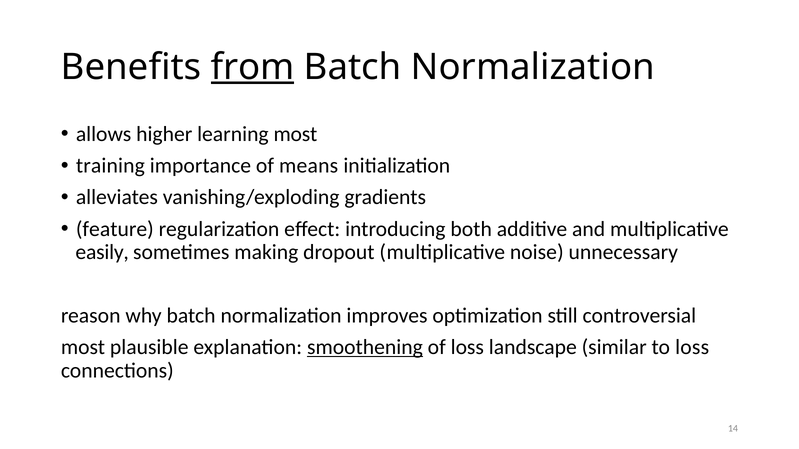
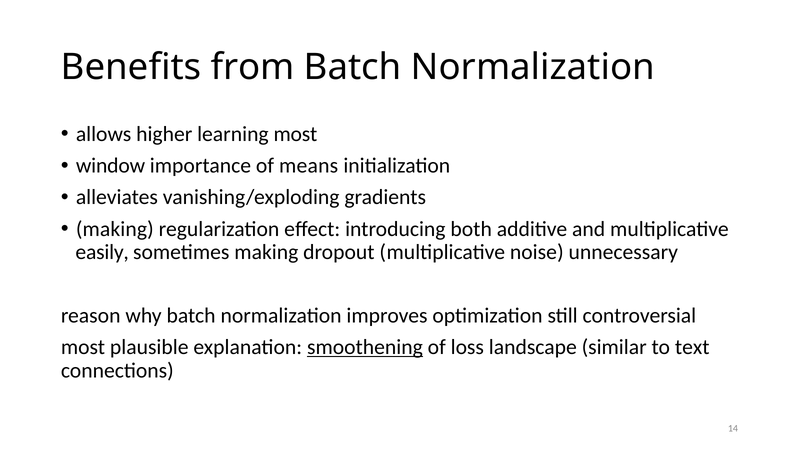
from underline: present -> none
training: training -> window
feature at (115, 229): feature -> making
to loss: loss -> text
